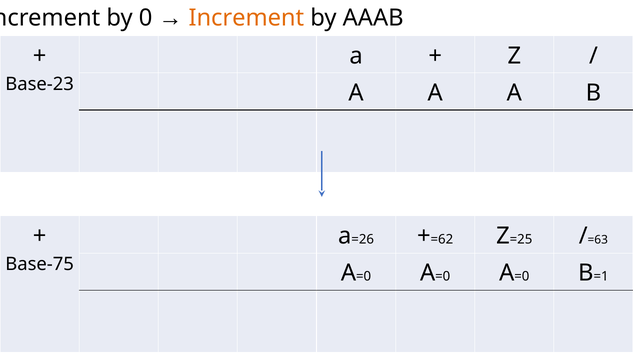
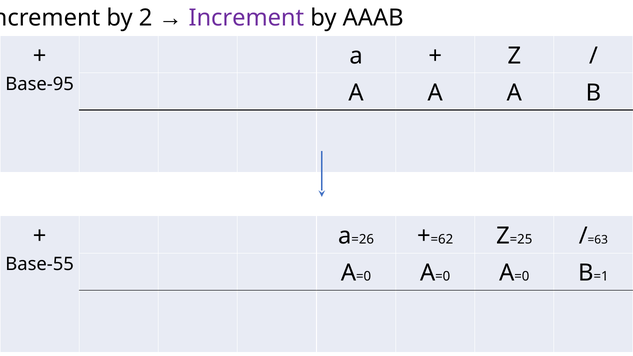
0: 0 -> 2
Increment at (246, 18) colour: orange -> purple
Base-23: Base-23 -> Base-95
Base-75: Base-75 -> Base-55
